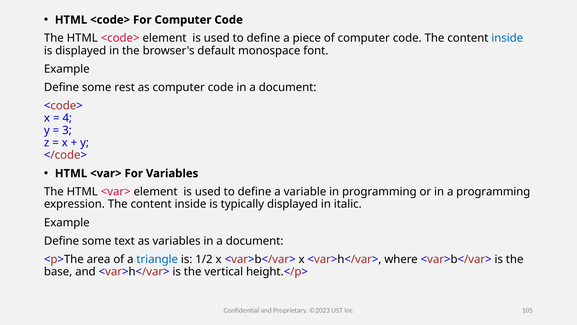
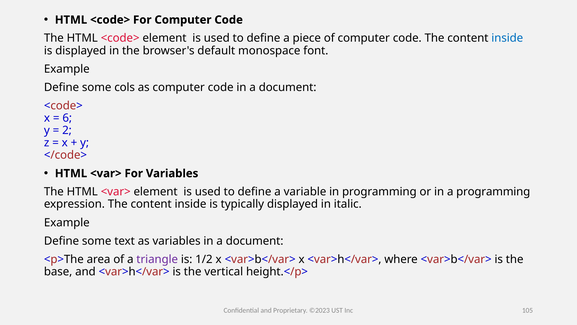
rest: rest -> cols
4: 4 -> 6
3: 3 -> 2
triangle colour: blue -> purple
